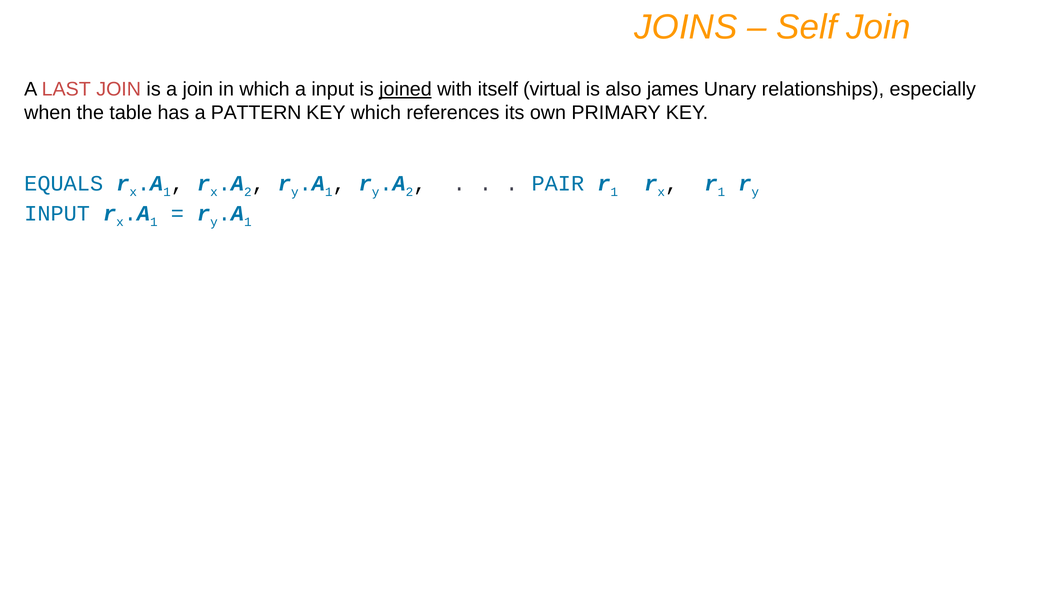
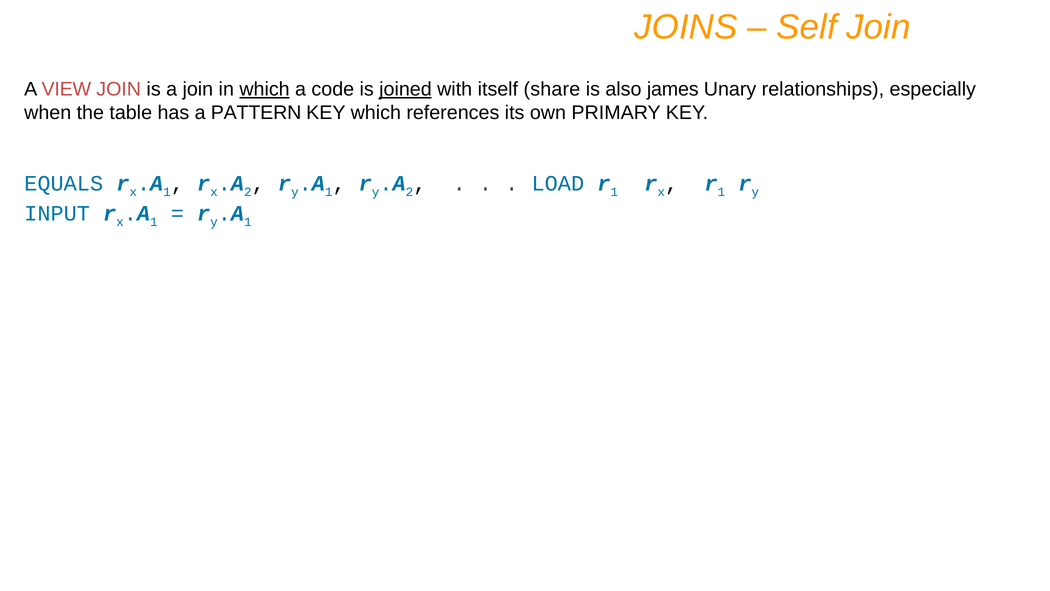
LAST: LAST -> VIEW
which at (265, 89) underline: none -> present
a input: input -> code
virtual: virtual -> share
PAIR: PAIR -> LOAD
